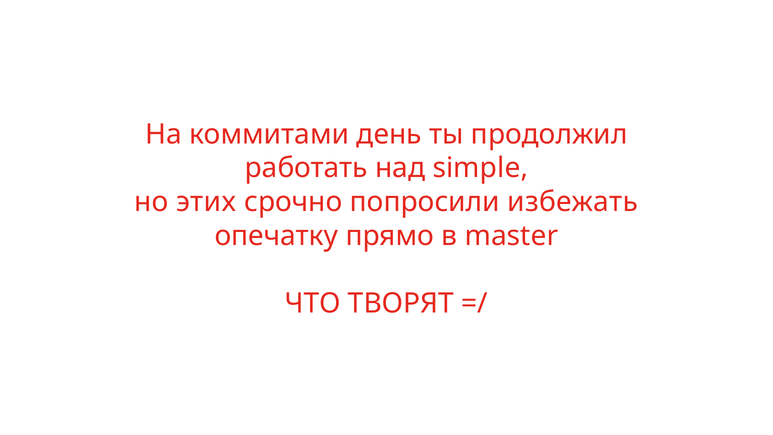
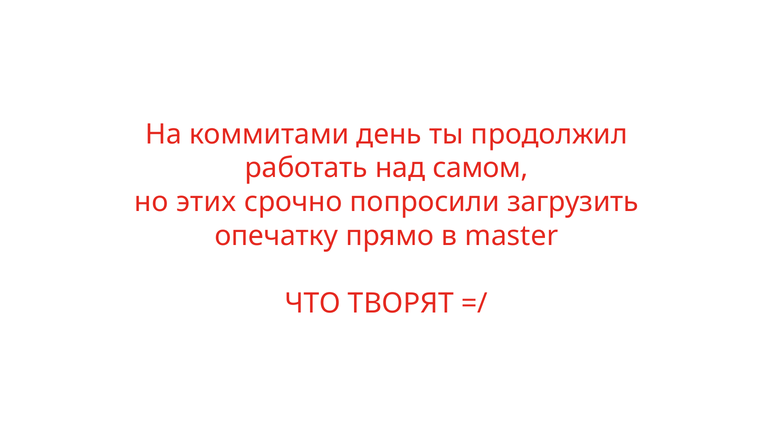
simple: simple -> самом
избежать: избежать -> загрузить
